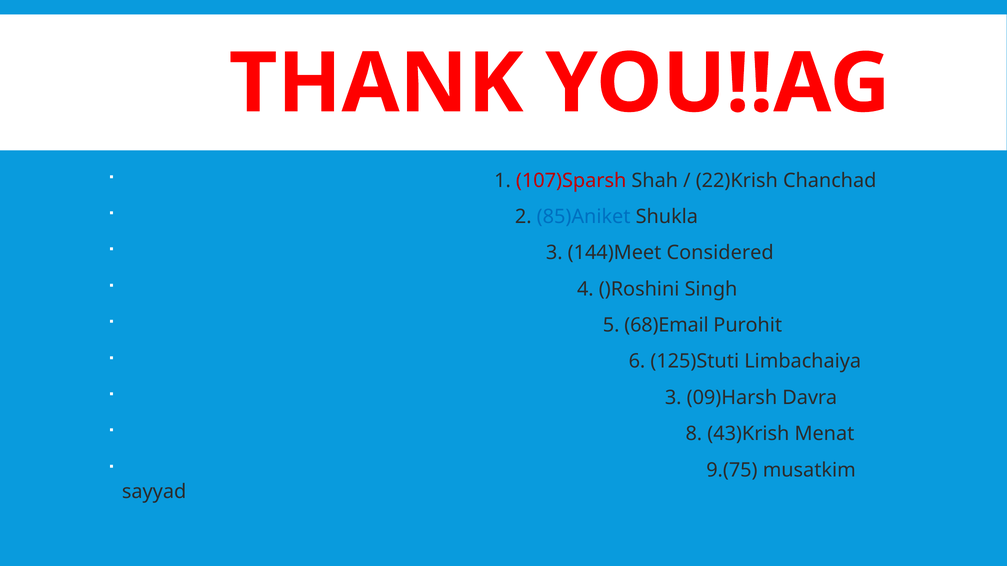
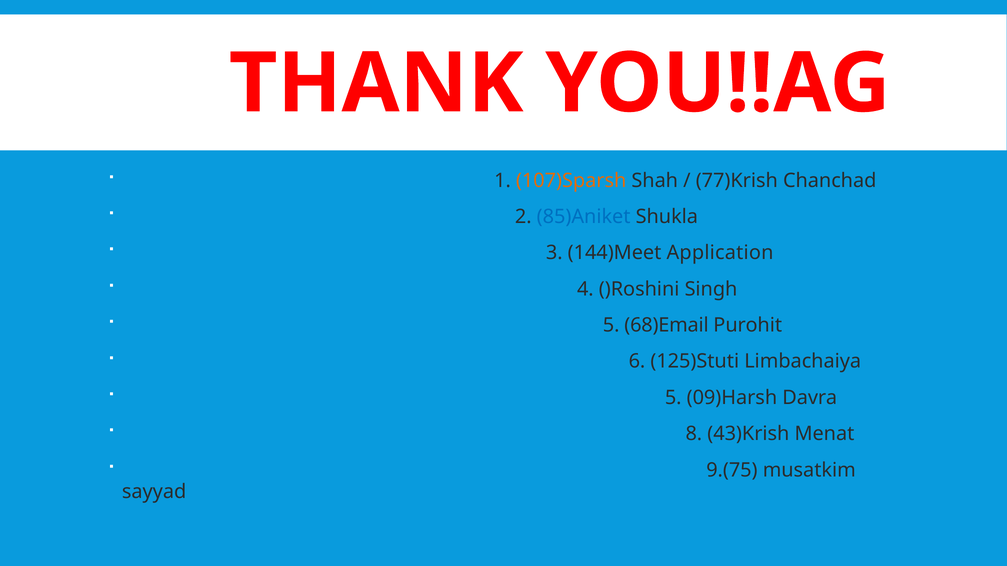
107)Sparsh colour: red -> orange
22)Krish: 22)Krish -> 77)Krish
Considered: Considered -> Application
3 at (673, 398): 3 -> 5
